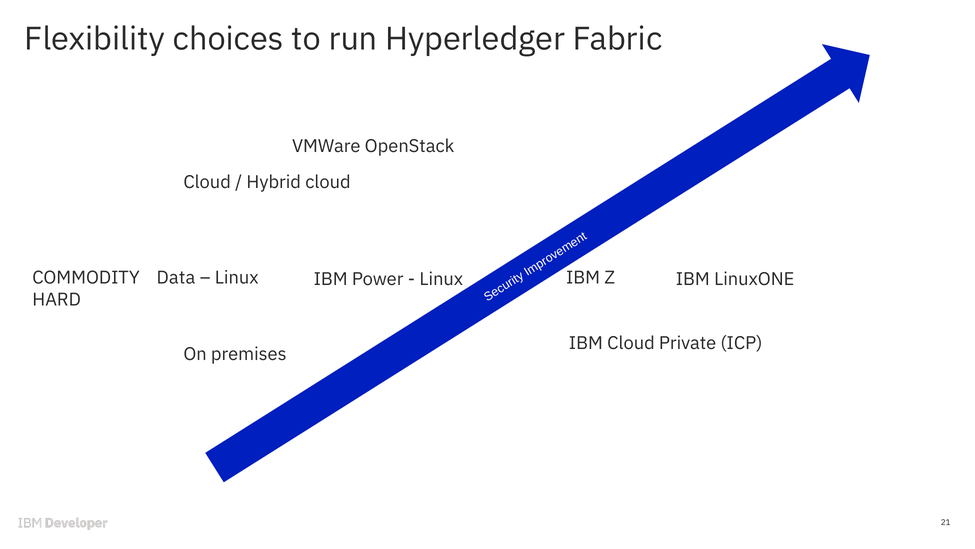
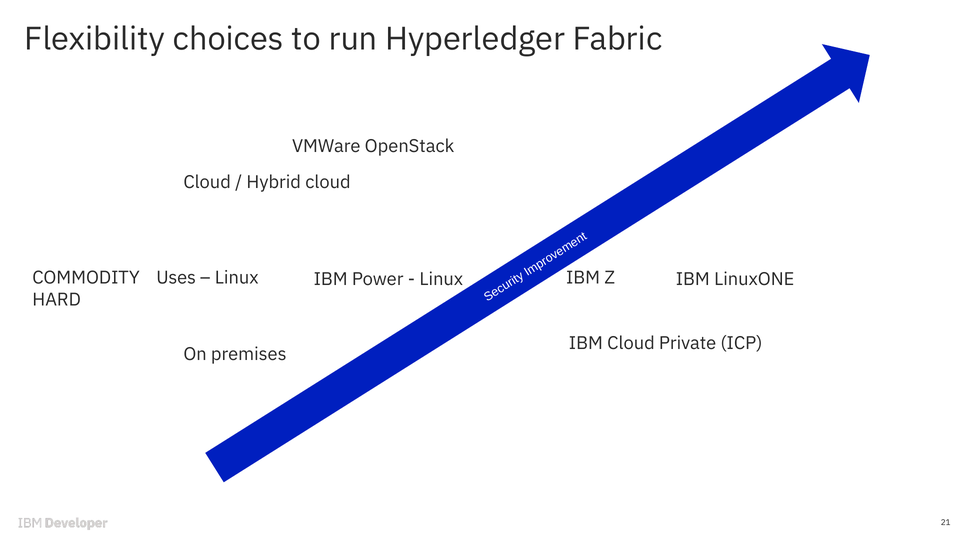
Data: Data -> Uses
